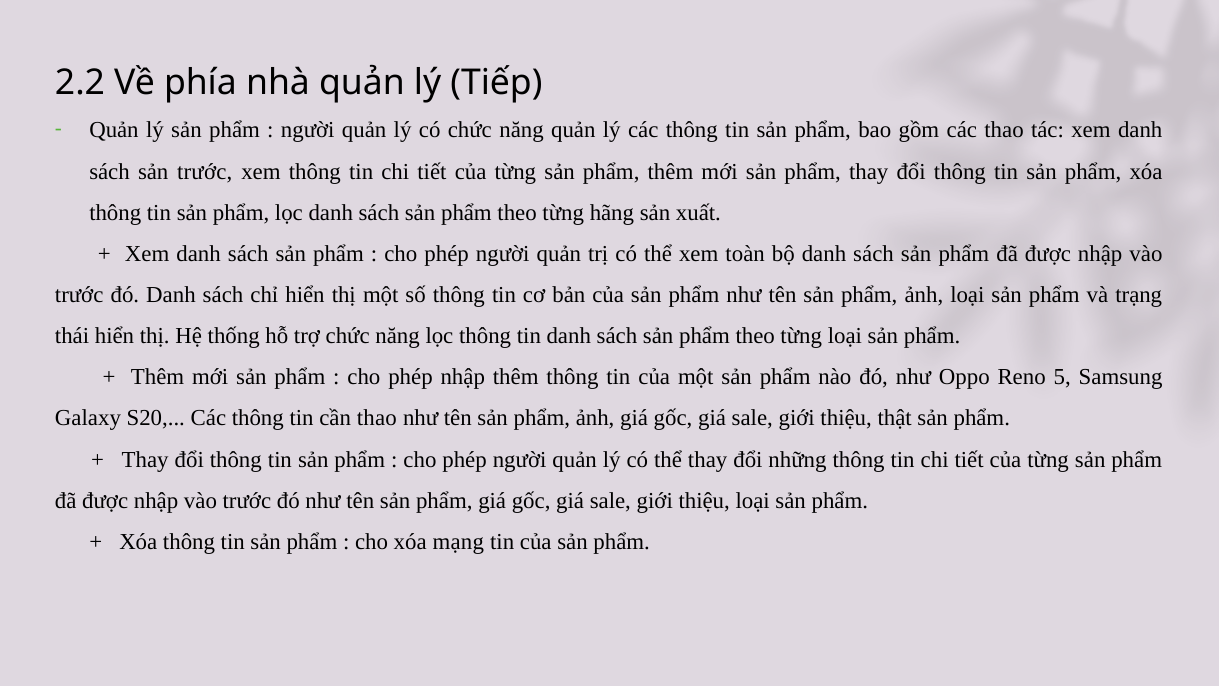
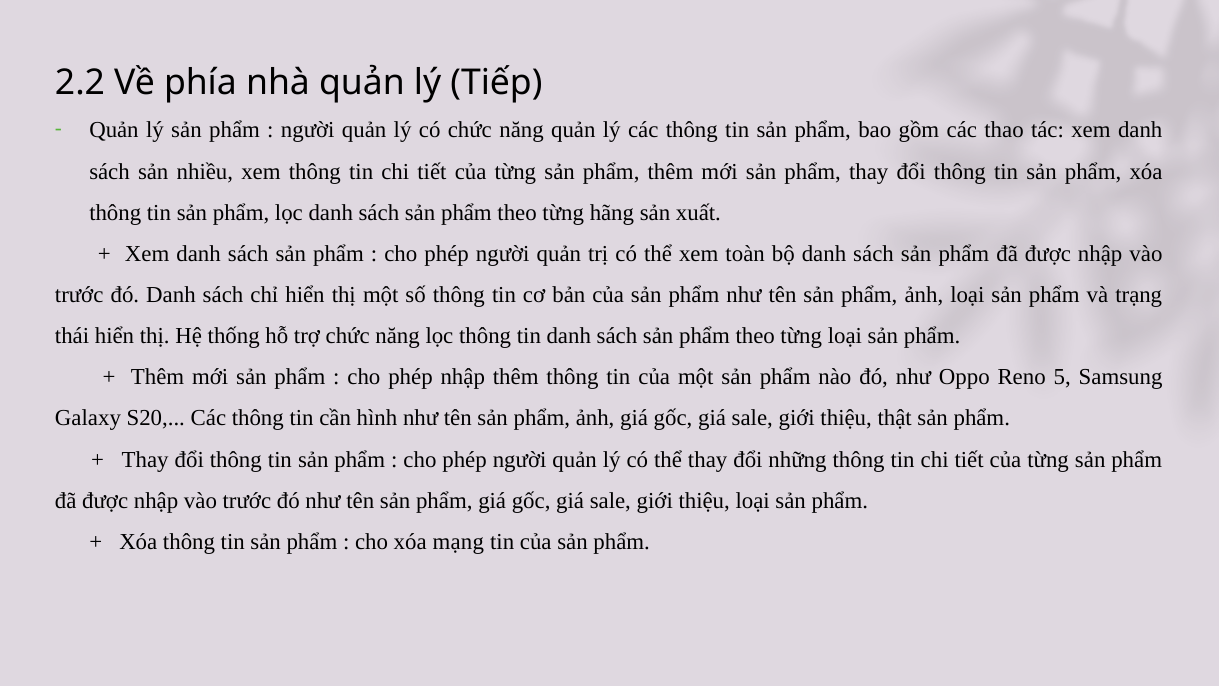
sản trước: trước -> nhiều
cần thao: thao -> hình
